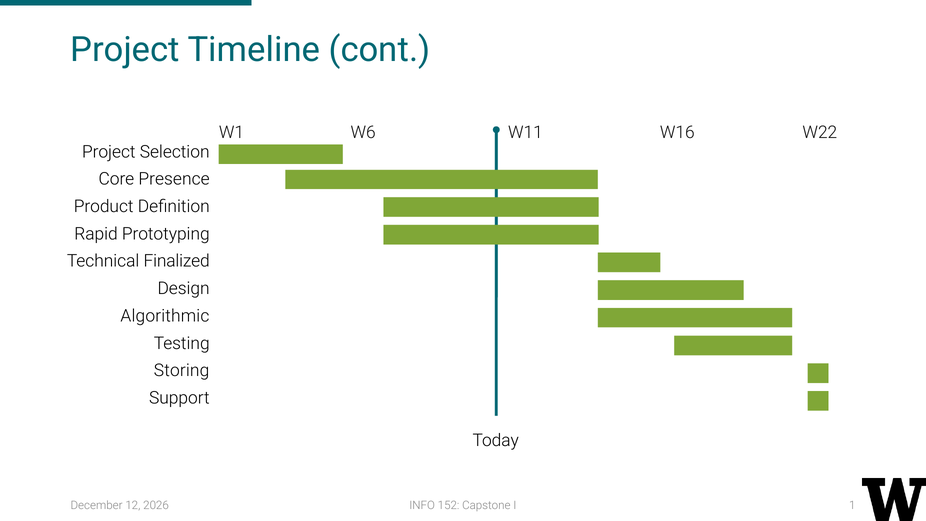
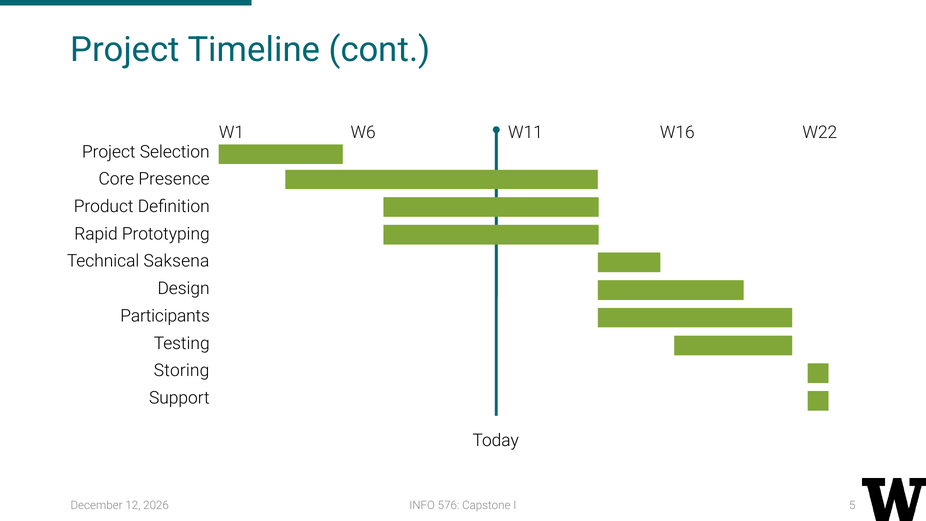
Finalized: Finalized -> Saksena
Algorithmic: Algorithmic -> Participants
152: 152 -> 576
1: 1 -> 5
